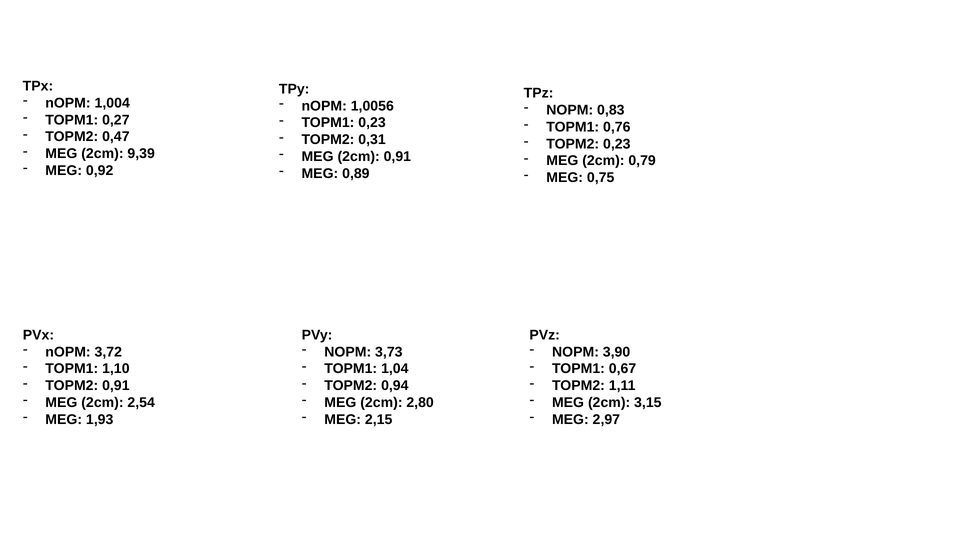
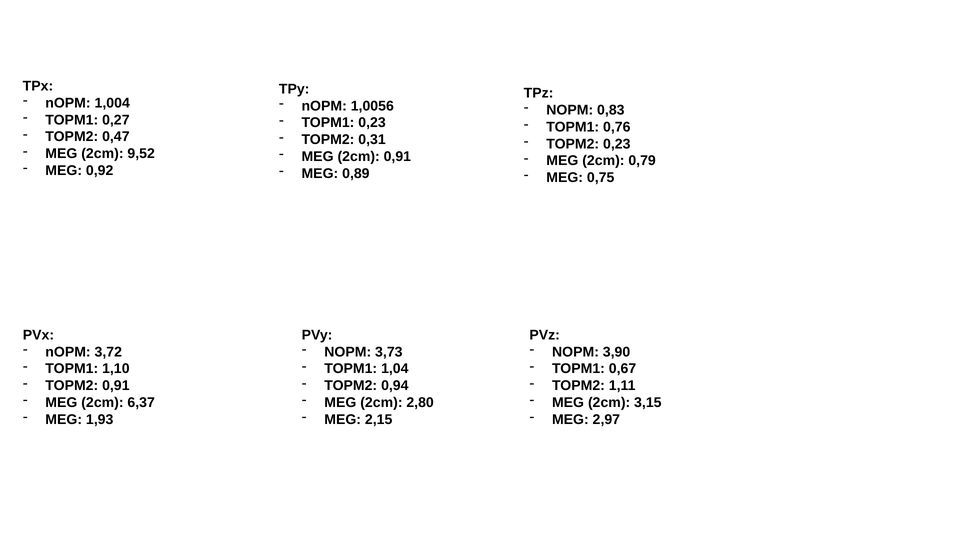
9,39: 9,39 -> 9,52
2,54: 2,54 -> 6,37
